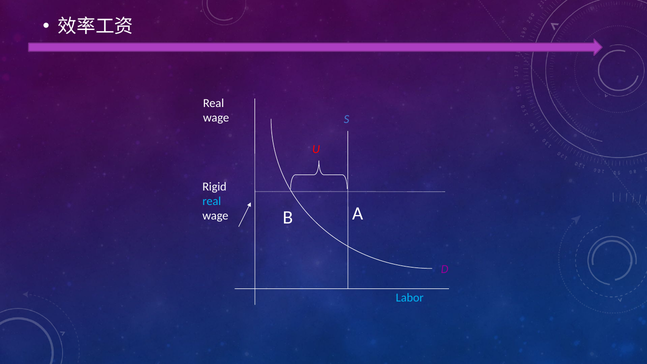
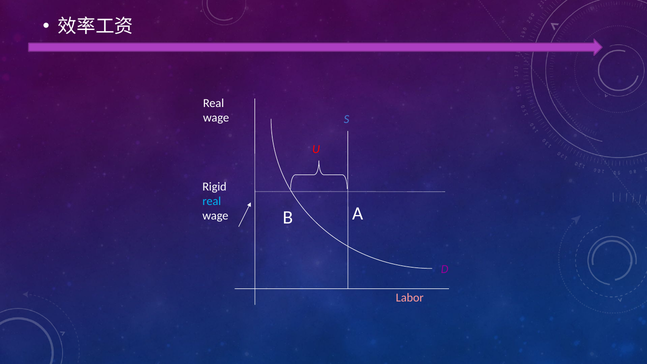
Labor colour: light blue -> pink
